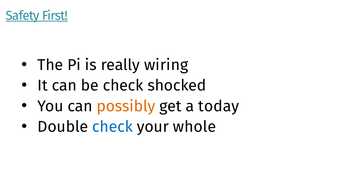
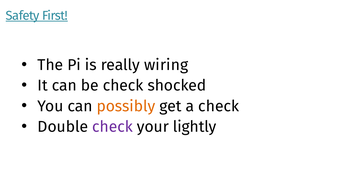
a today: today -> check
check at (113, 127) colour: blue -> purple
whole: whole -> lightly
